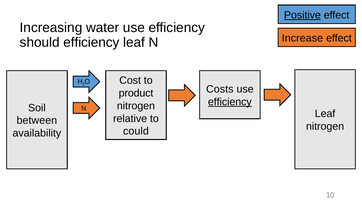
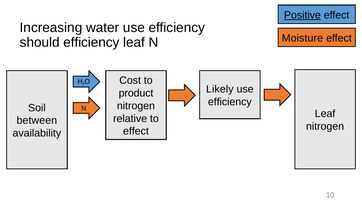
Increase: Increase -> Moisture
Costs: Costs -> Likely
efficiency at (230, 102) underline: present -> none
could at (136, 131): could -> effect
